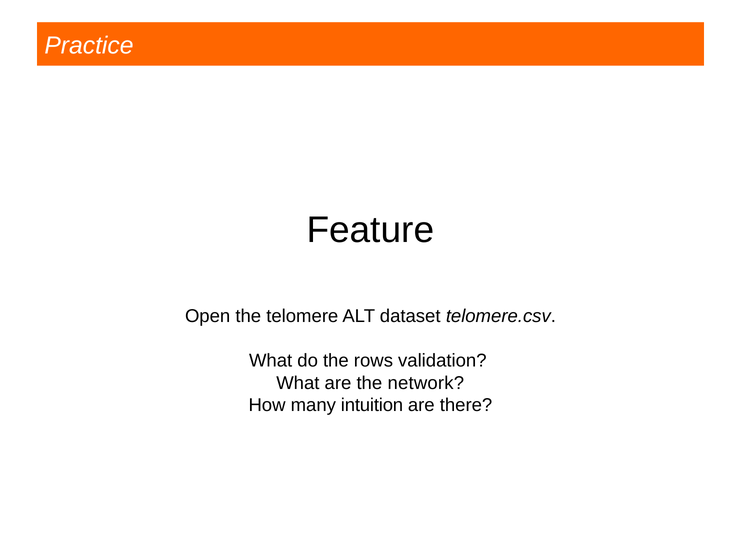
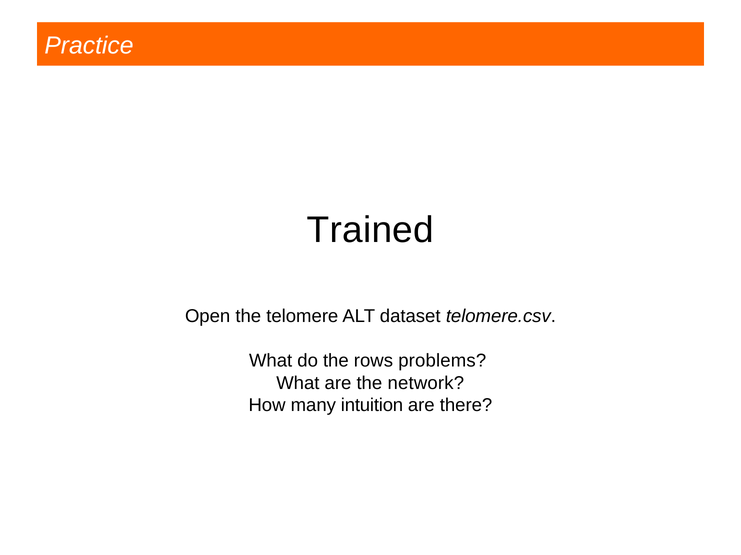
Feature: Feature -> Trained
validation: validation -> problems
